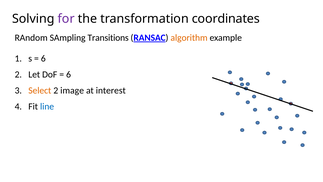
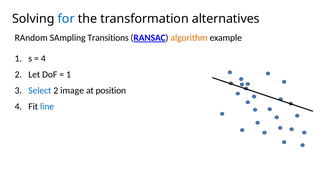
for colour: purple -> blue
coordinates: coordinates -> alternatives
6 at (43, 58): 6 -> 4
6 at (69, 74): 6 -> 1
Select colour: orange -> blue
interest: interest -> position
